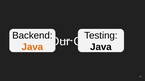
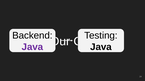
Java at (32, 47) colour: orange -> purple
